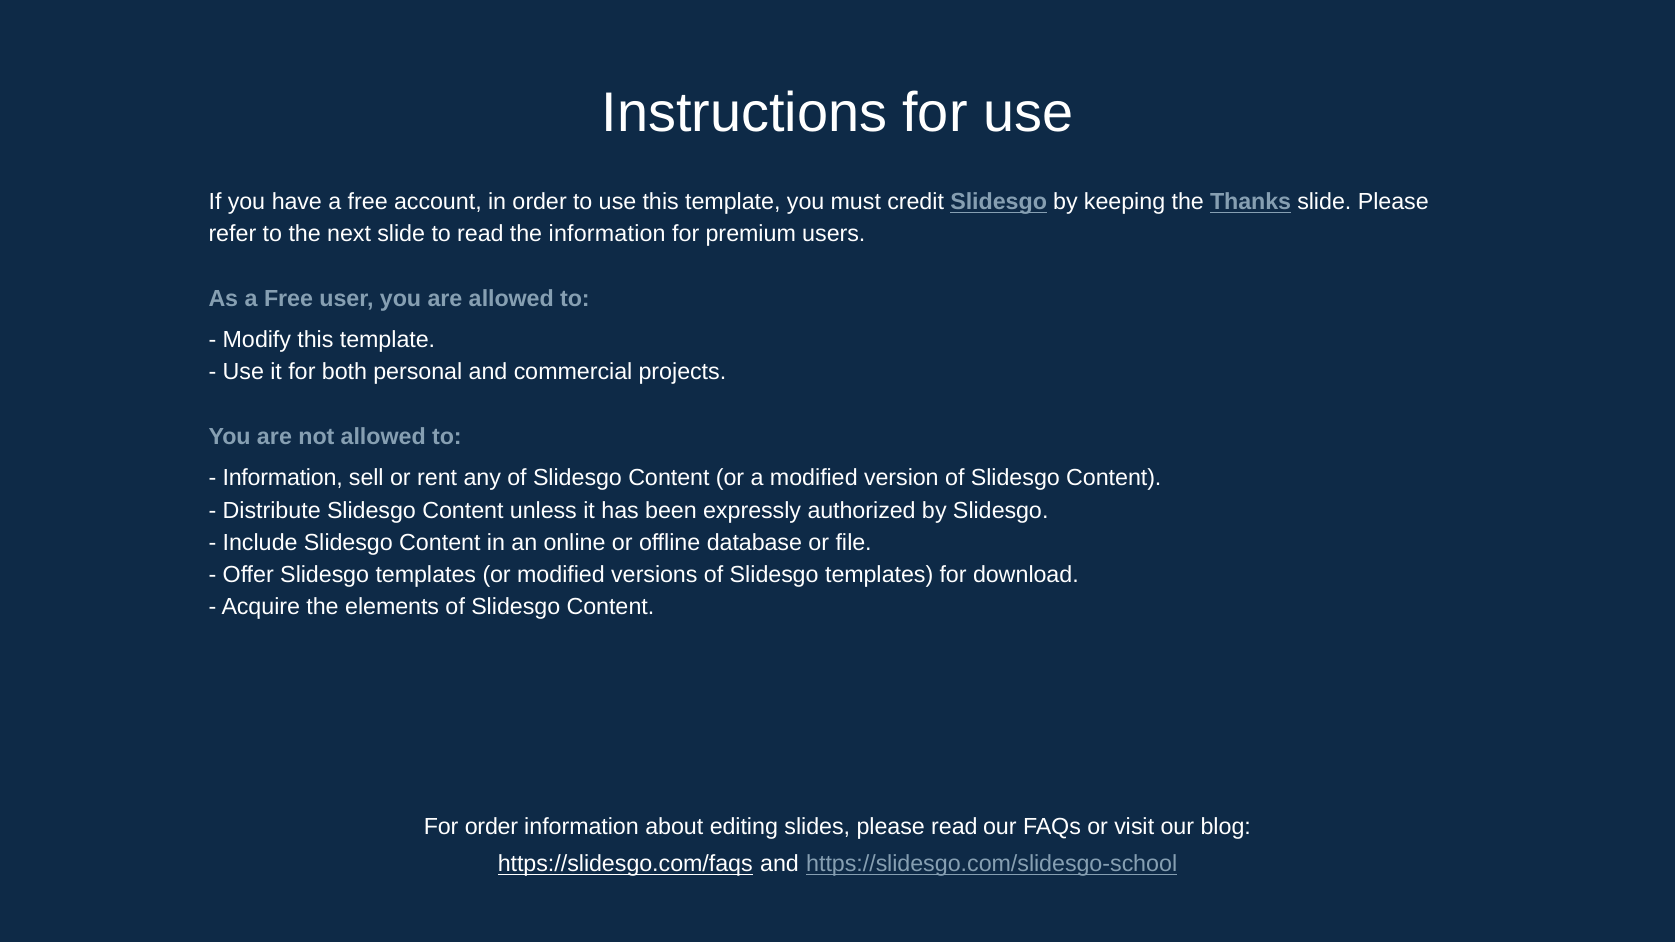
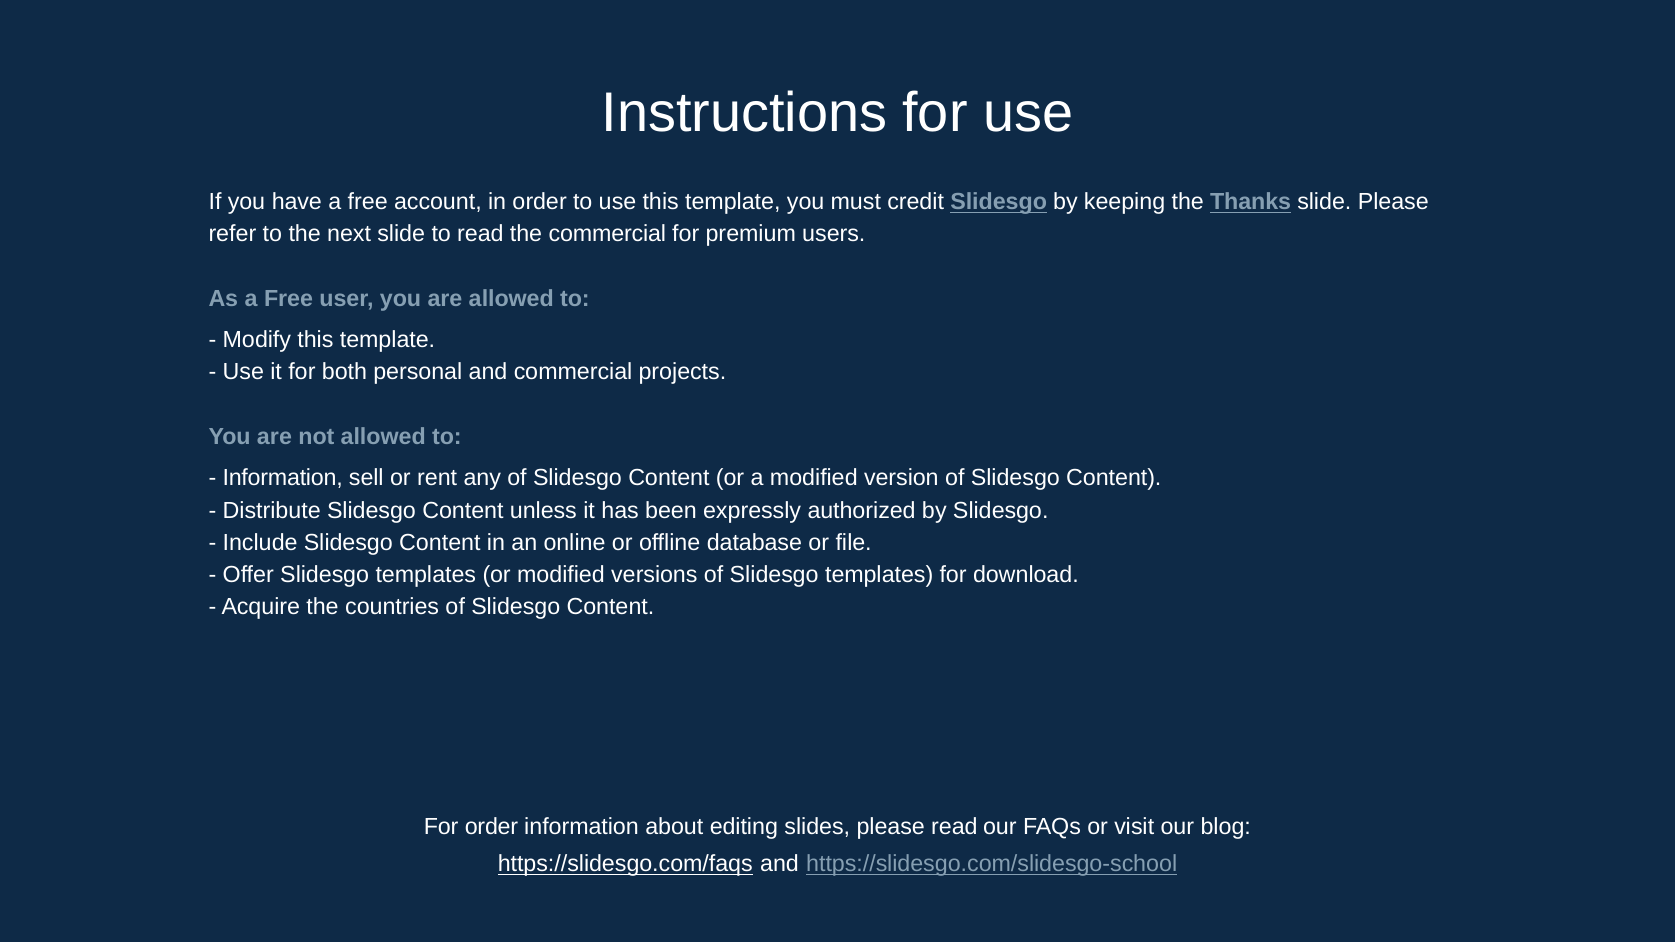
the information: information -> commercial
elements: elements -> countries
